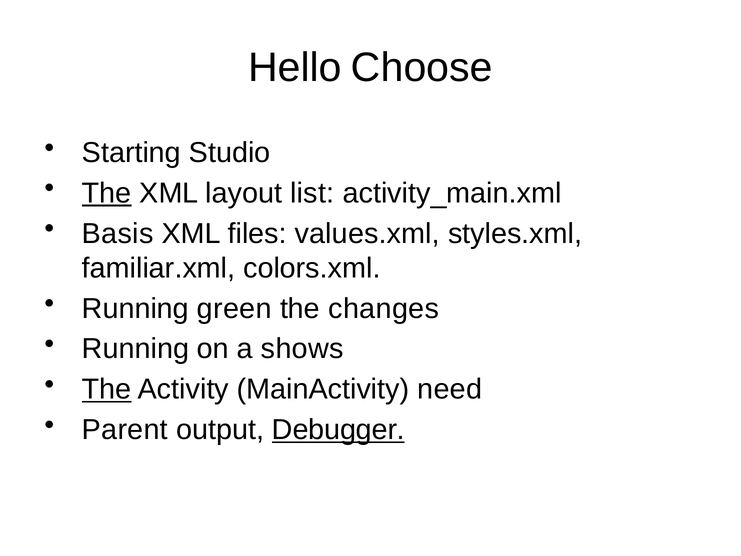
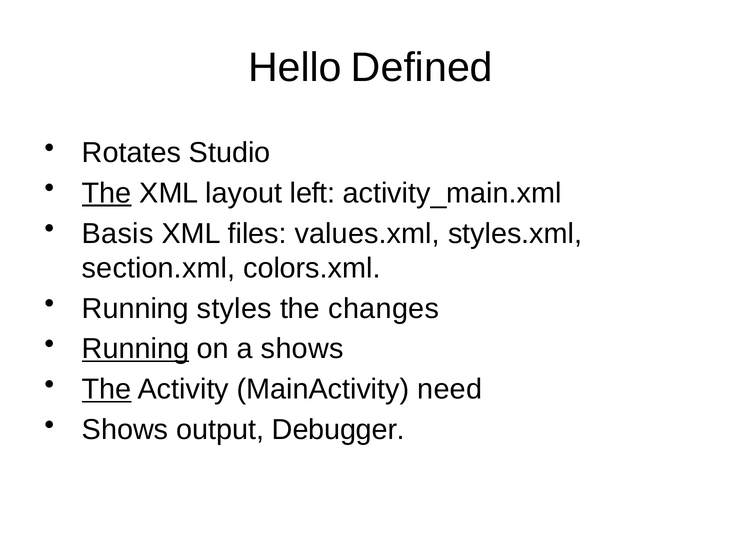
Choose: Choose -> Defined
Starting: Starting -> Rotates
list: list -> left
familiar.xml: familiar.xml -> section.xml
green: green -> styles
Running at (135, 349) underline: none -> present
Parent at (125, 430): Parent -> Shows
Debugger underline: present -> none
